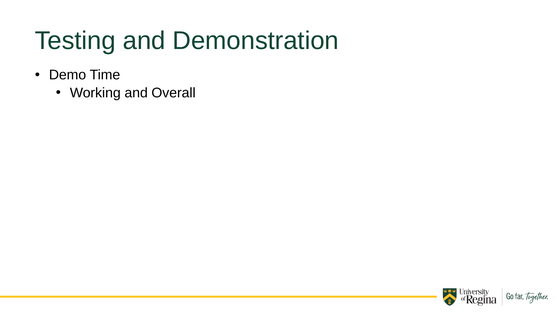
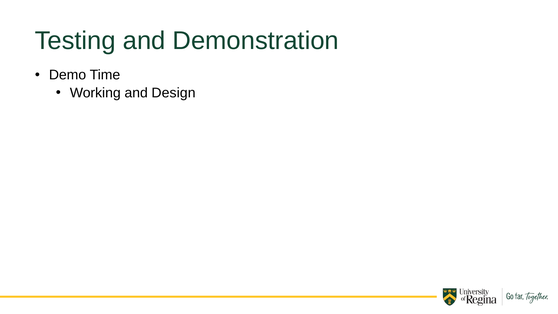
Overall: Overall -> Design
